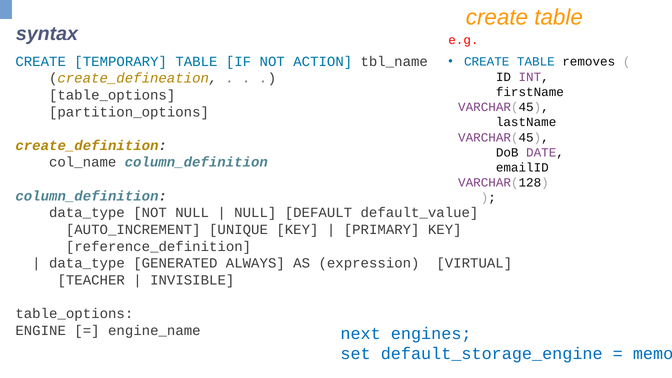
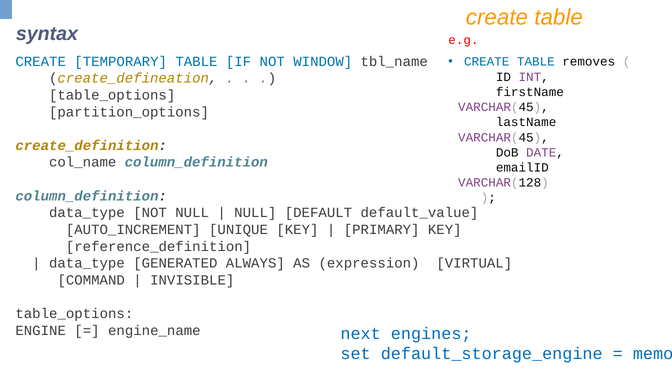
ACTION: ACTION -> WINDOW
TEACHER: TEACHER -> COMMAND
